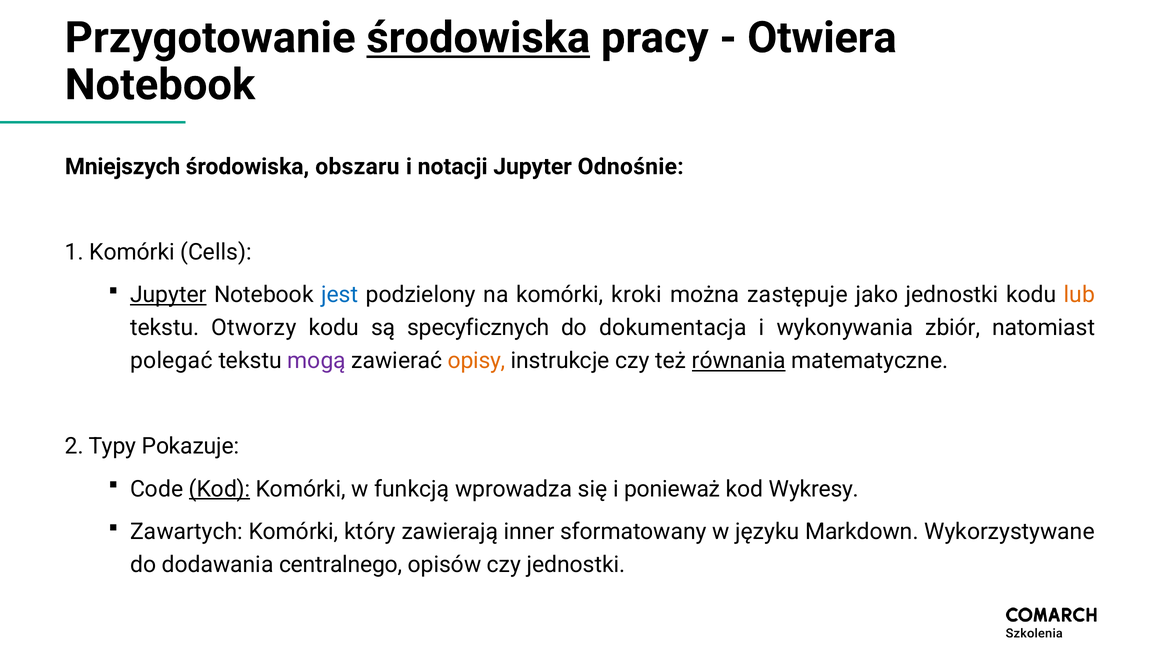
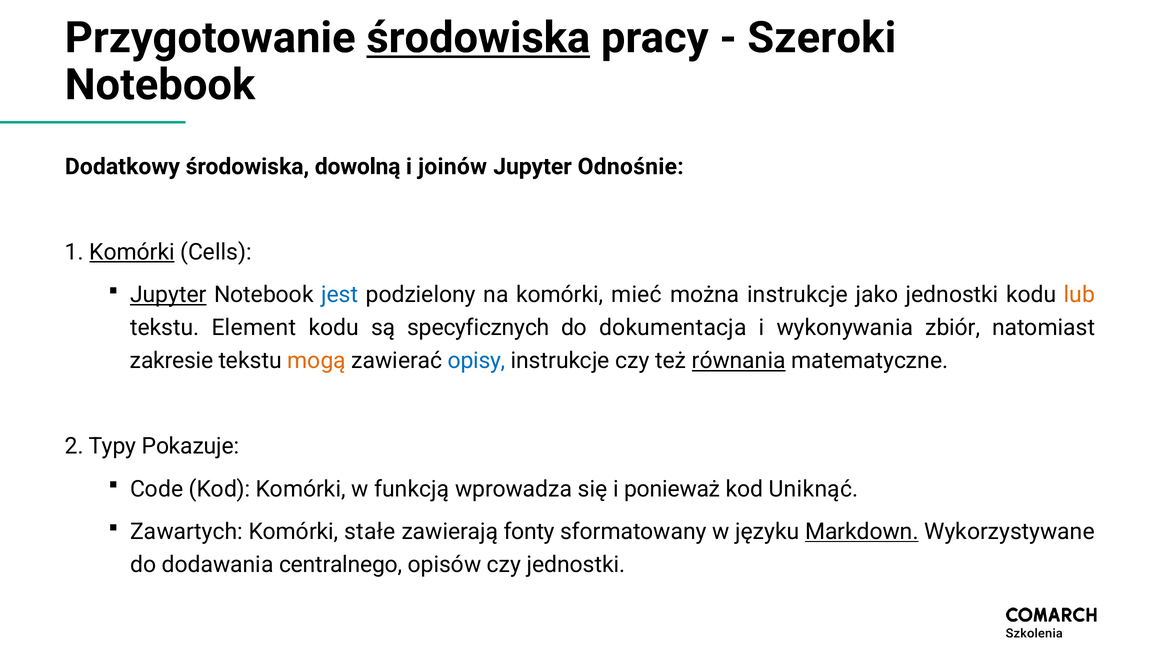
Otwiera: Otwiera -> Szeroki
Mniejszych: Mniejszych -> Dodatkowy
obszaru: obszaru -> dowolną
notacji: notacji -> joinów
Komórki at (132, 252) underline: none -> present
kroki: kroki -> mieć
można zastępuje: zastępuje -> instrukcje
Otworzy: Otworzy -> Element
polegać: polegać -> zakresie
mogą colour: purple -> orange
opisy colour: orange -> blue
Kod at (220, 489) underline: present -> none
Wykresy: Wykresy -> Uniknąć
który: który -> stałe
inner: inner -> fonty
Markdown underline: none -> present
